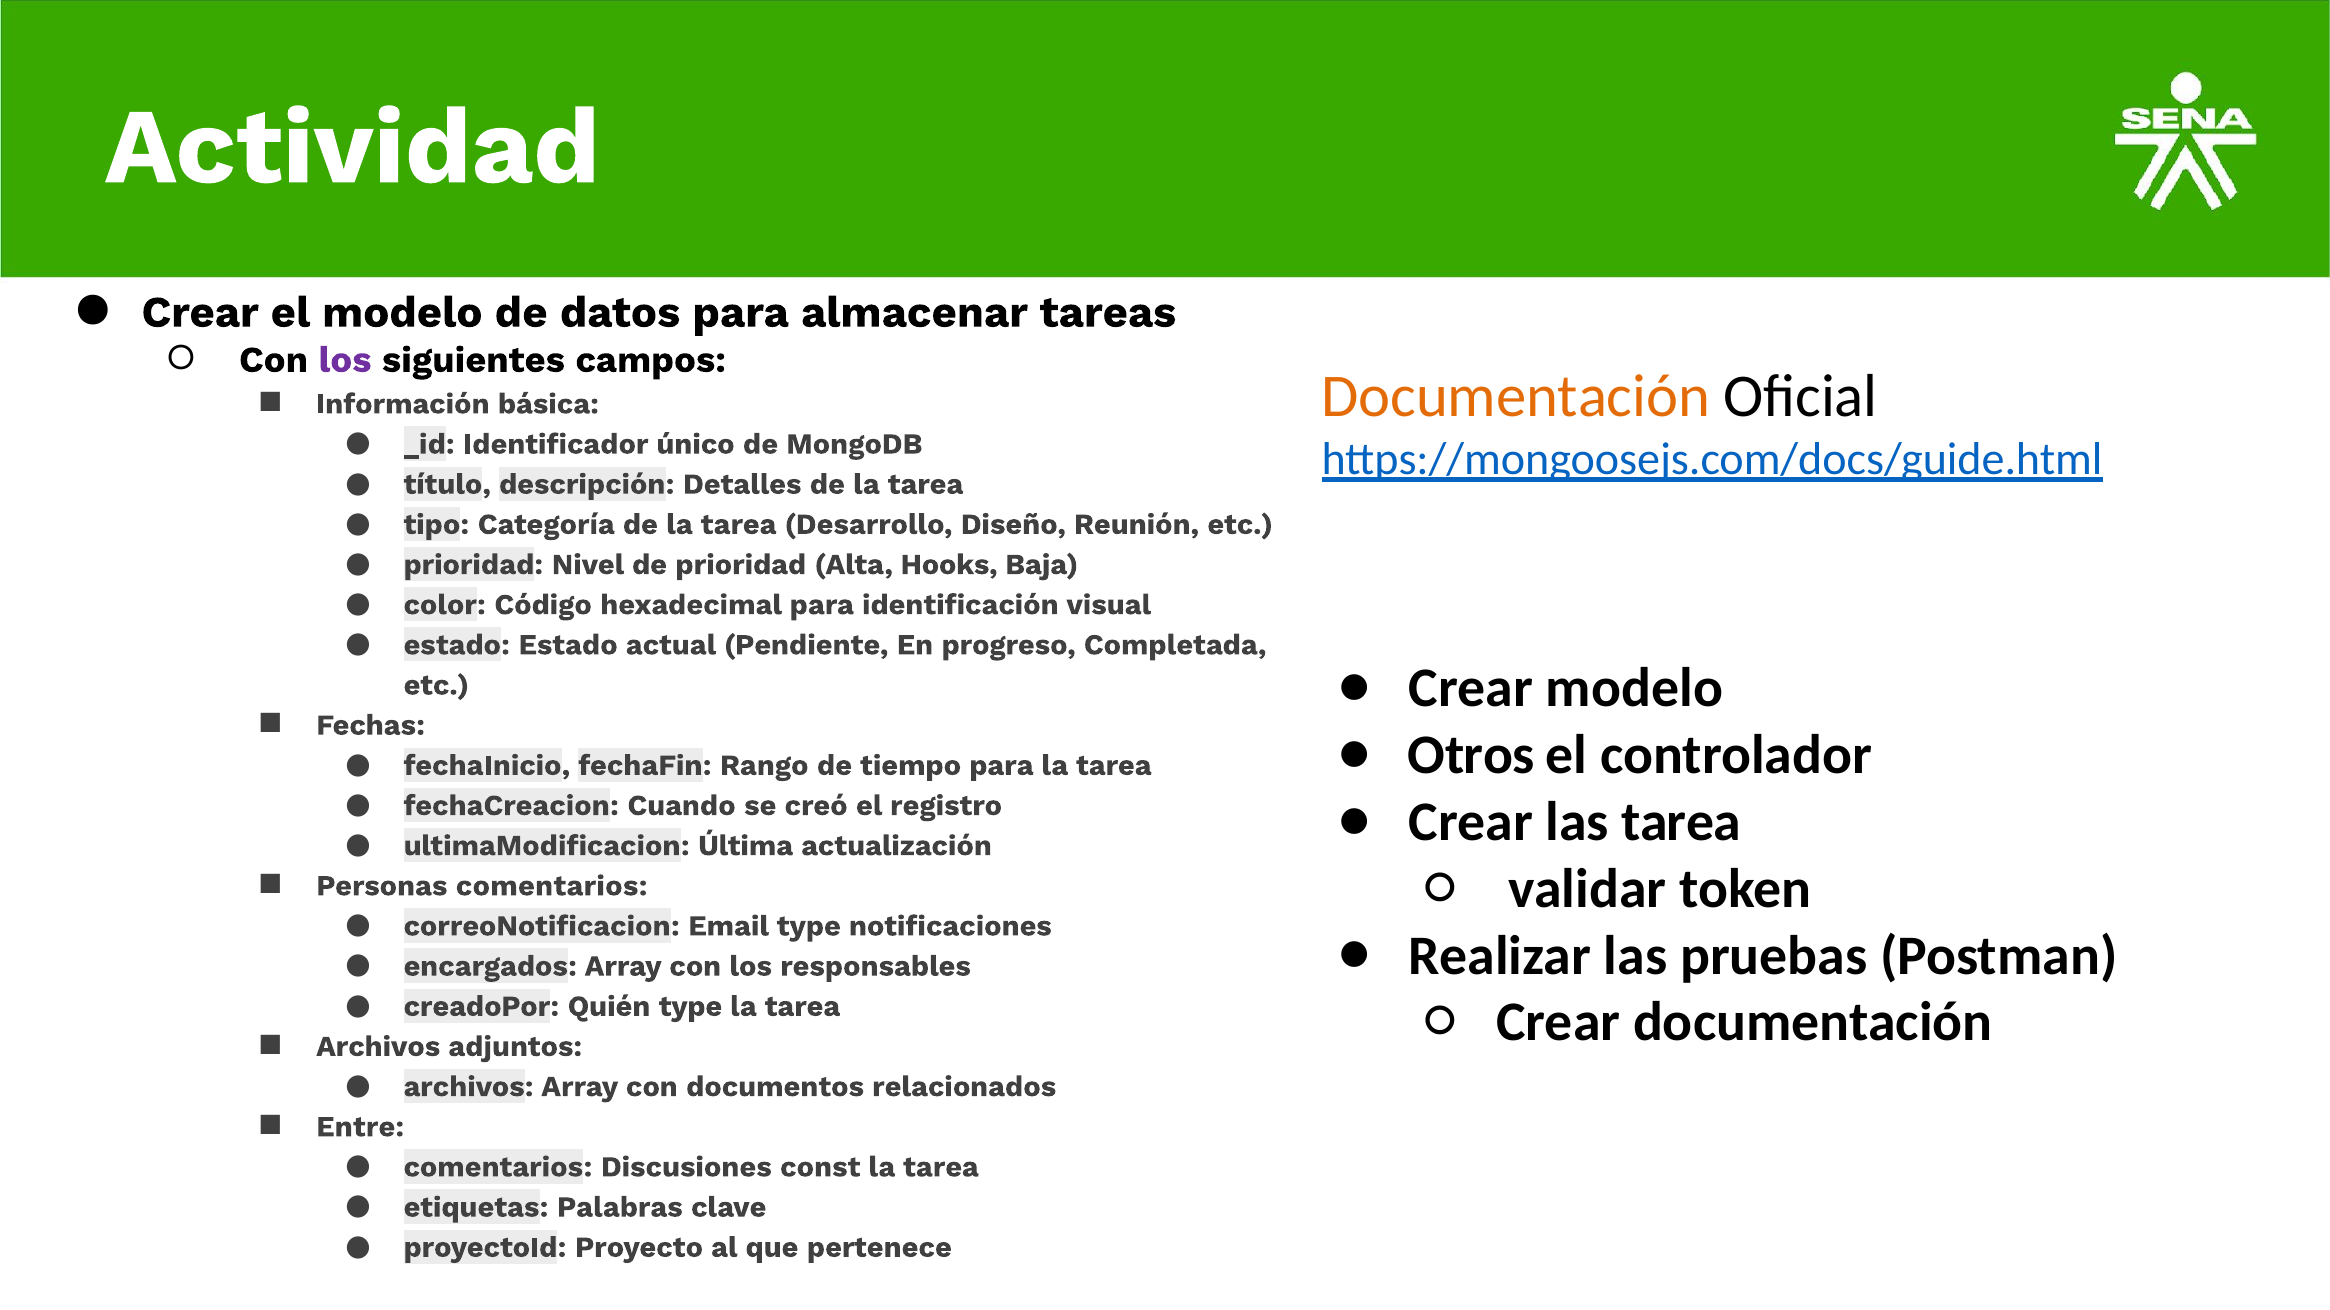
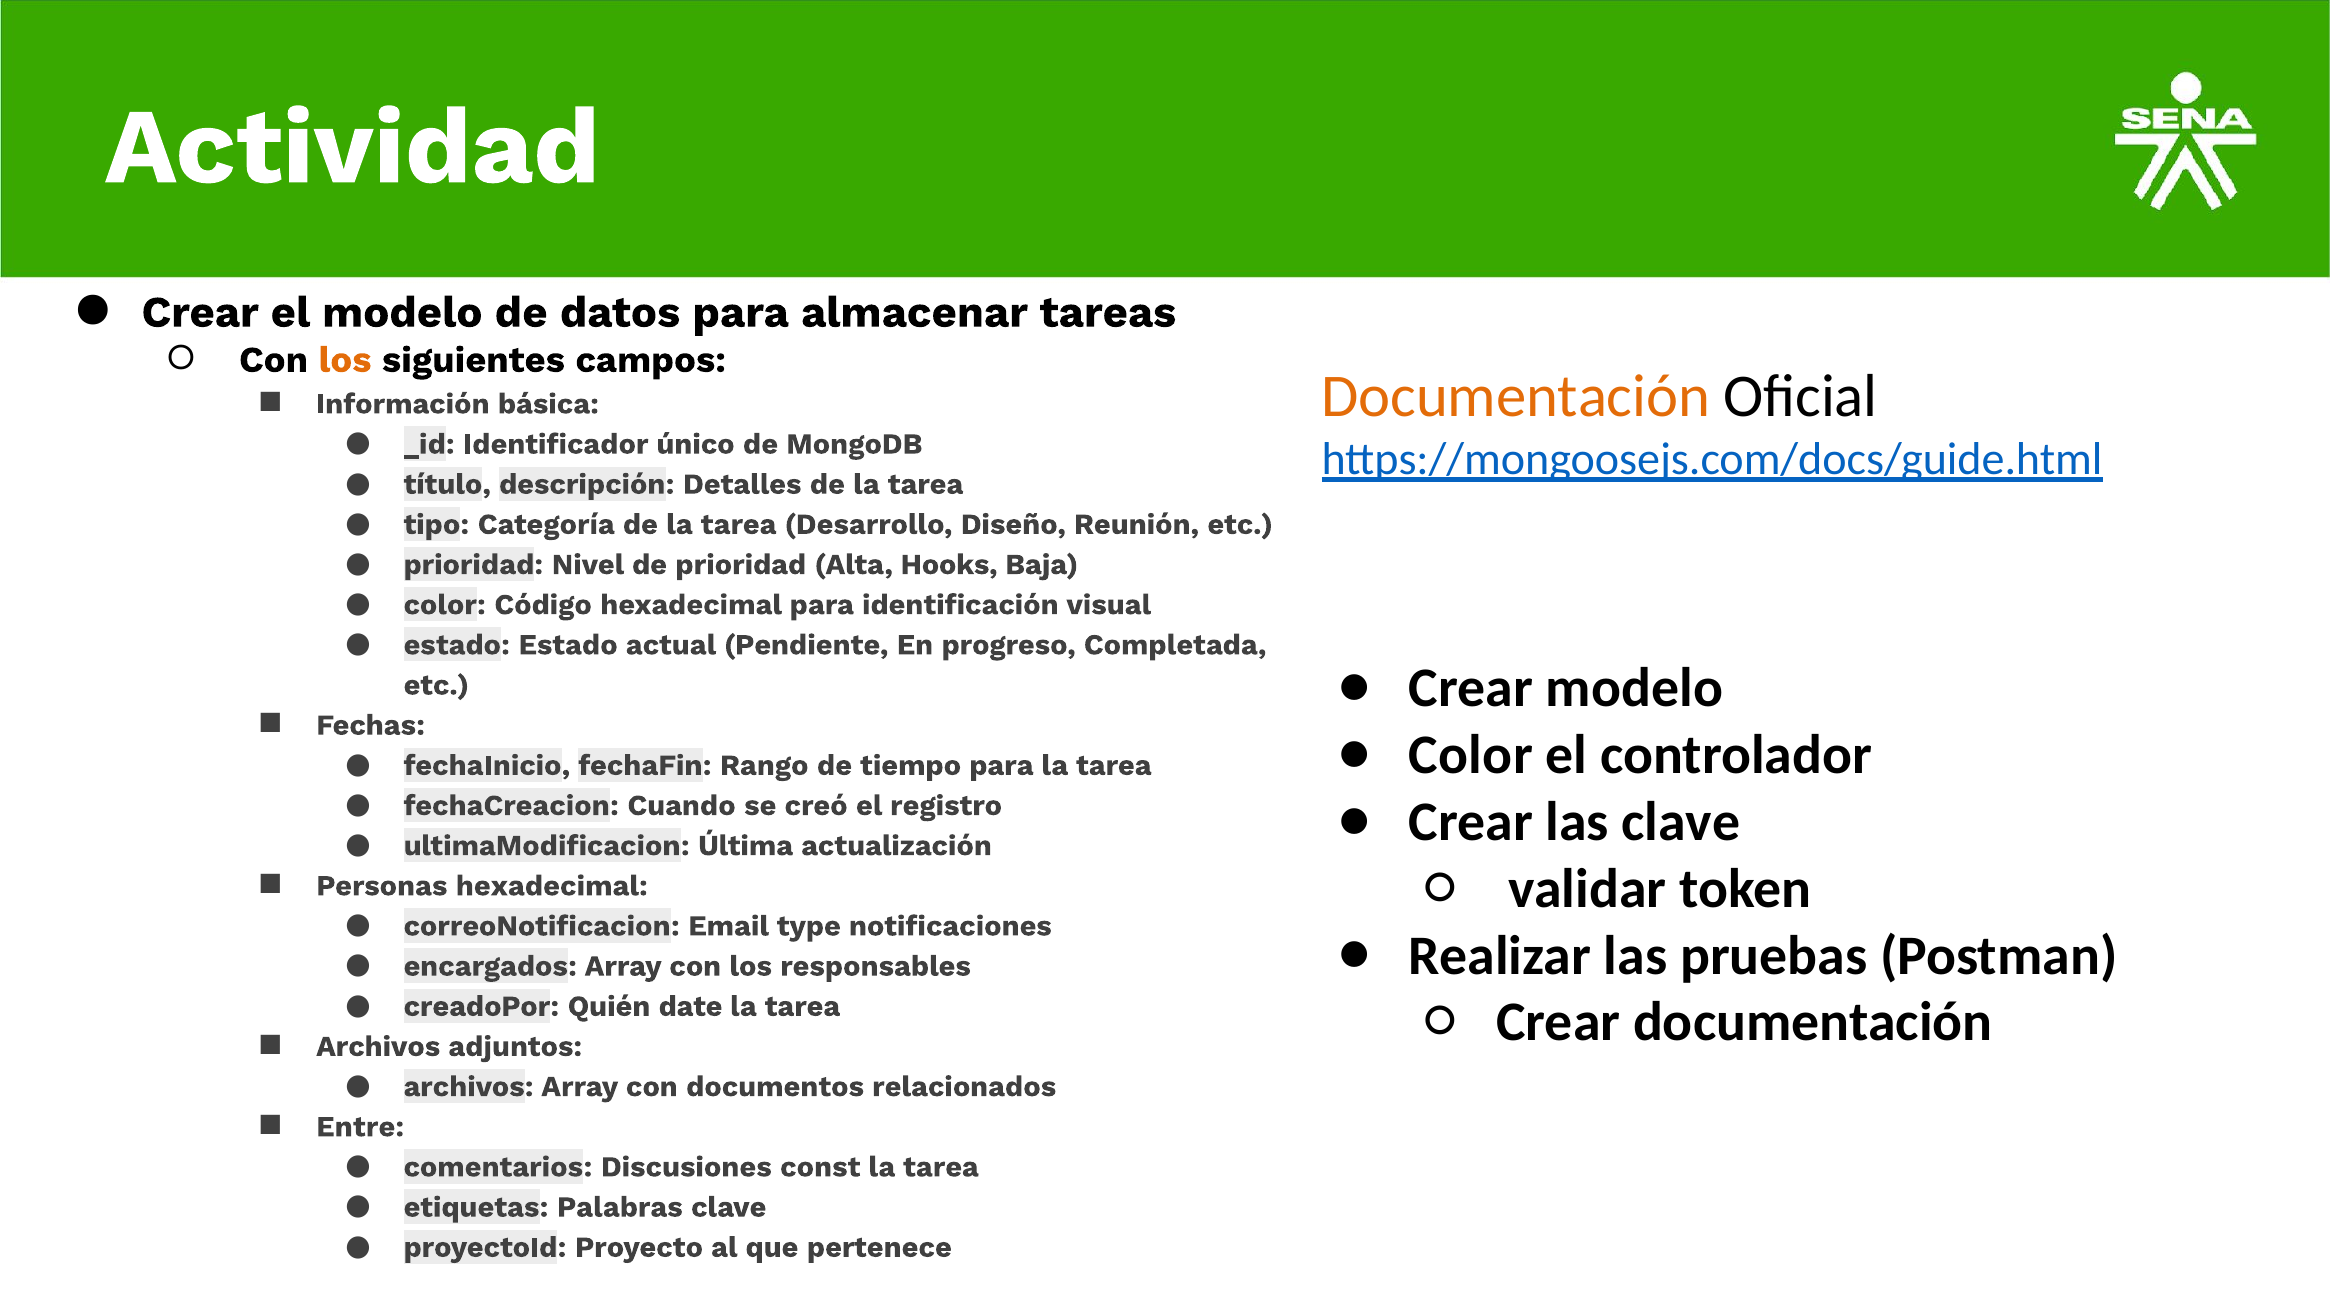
los at (345, 360) colour: purple -> orange
Otros at (1471, 755): Otros -> Color
las tarea: tarea -> clave
Personas comentarios: comentarios -> hexadecimal
Quién type: type -> date
